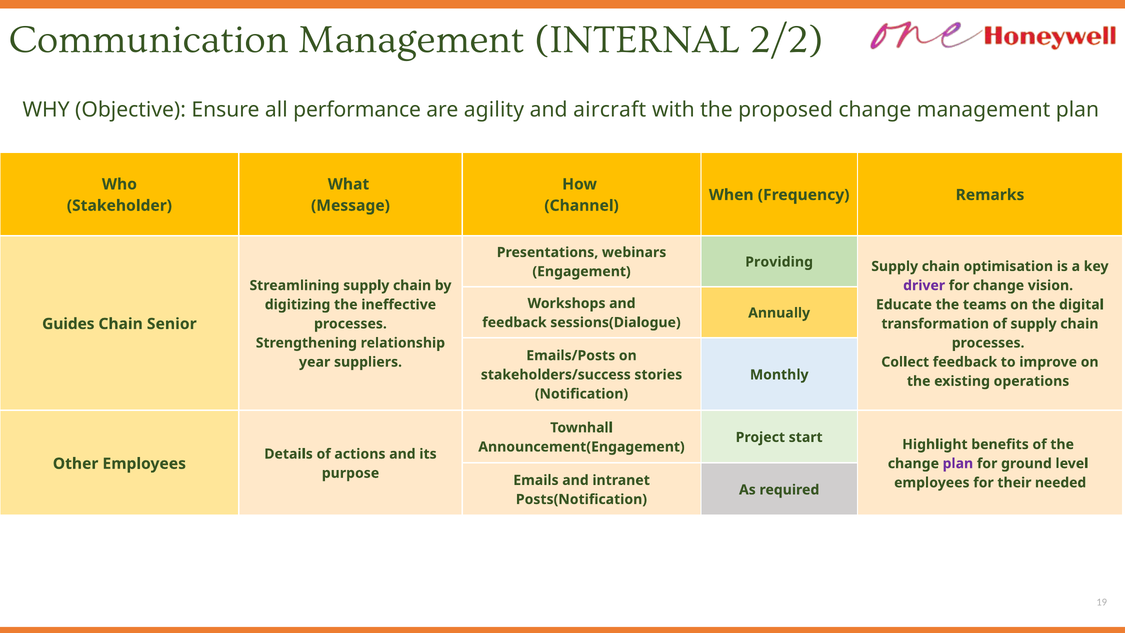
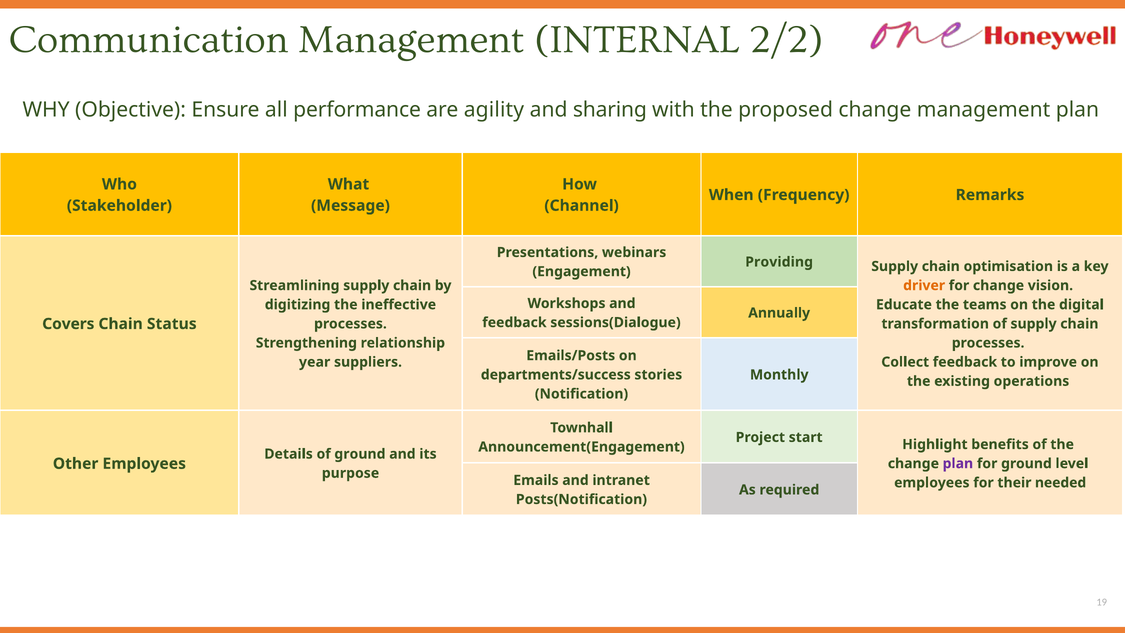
aircraft: aircraft -> sharing
driver colour: purple -> orange
Guides: Guides -> Covers
Senior: Senior -> Status
stakeholders/success: stakeholders/success -> departments/success
of actions: actions -> ground
